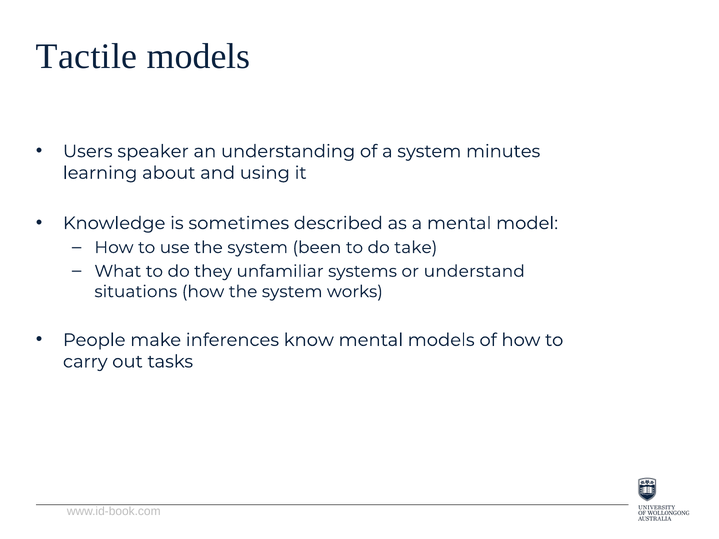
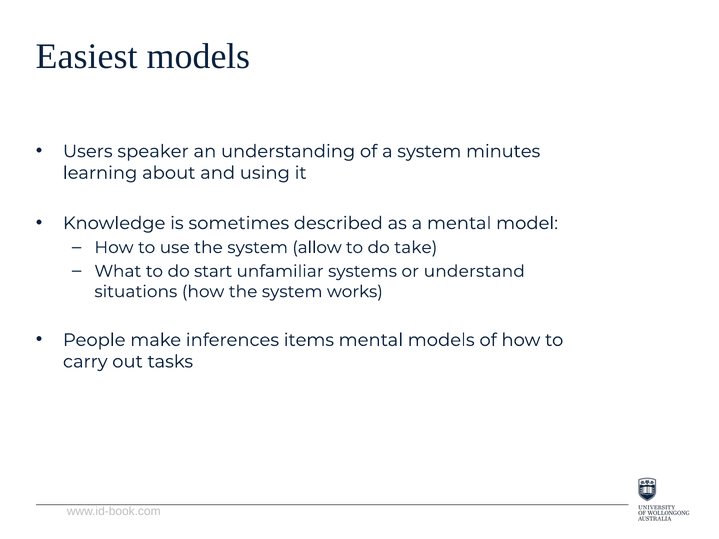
Tactile: Tactile -> Easiest
been: been -> allow
they: they -> start
know: know -> items
